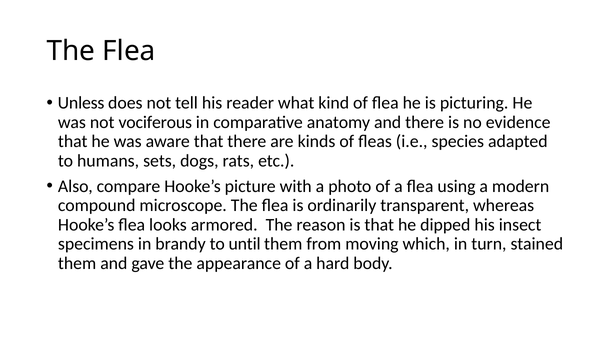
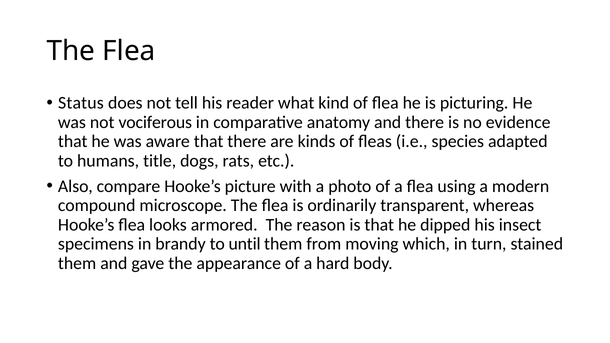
Unless: Unless -> Status
sets: sets -> title
